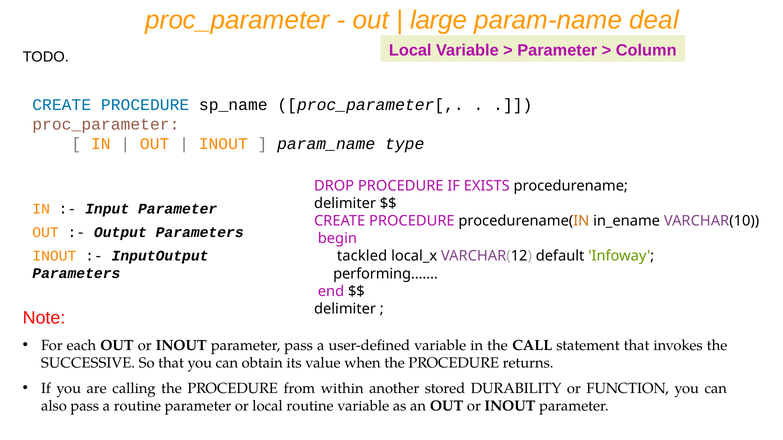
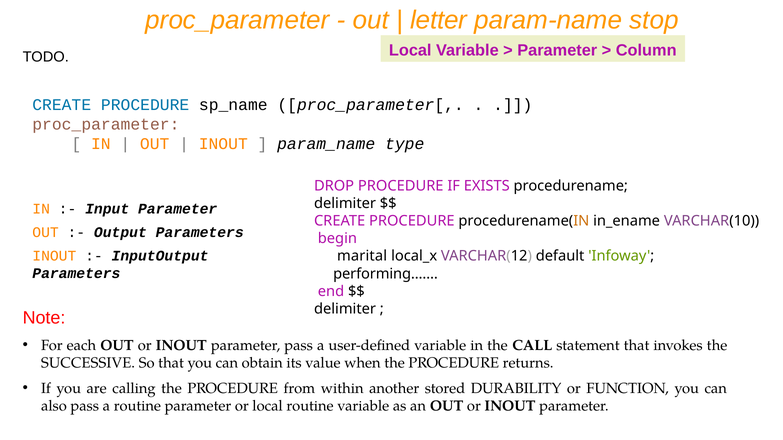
large: large -> letter
deal: deal -> stop
tackled: tackled -> marital
